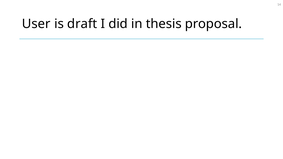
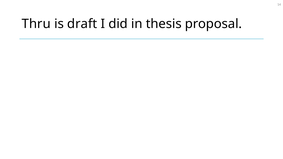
User: User -> Thru
